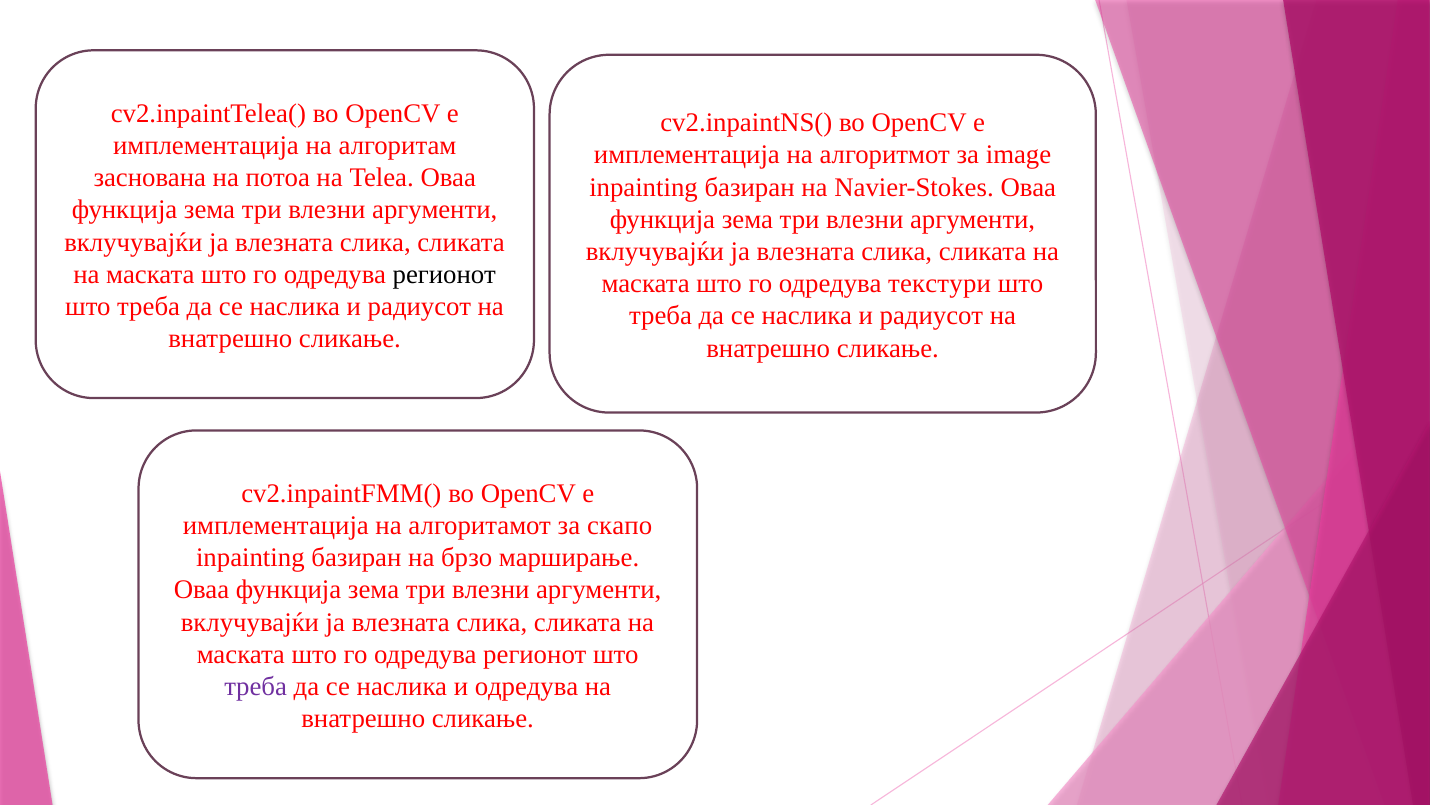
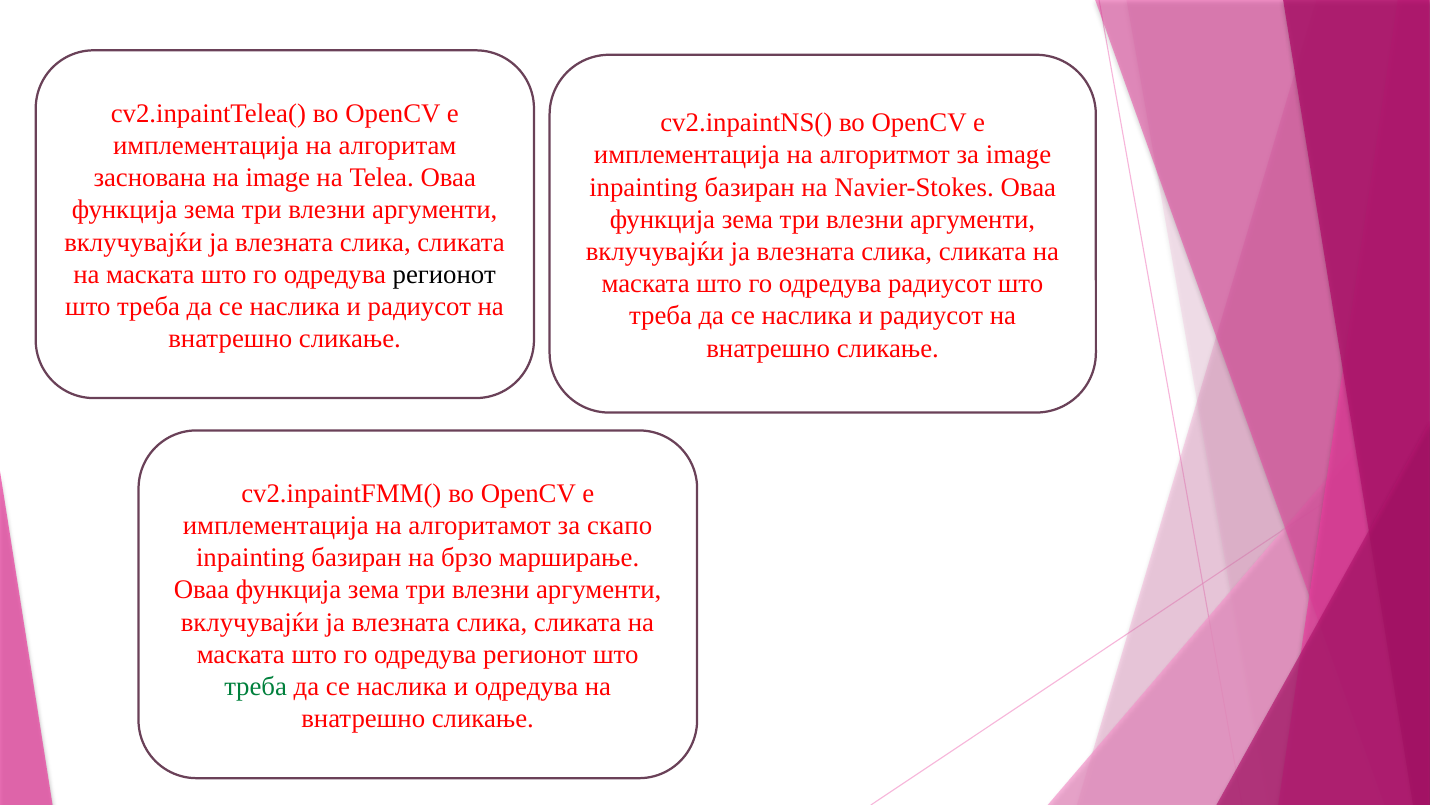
на потоа: потоа -> image
одредува текстури: текстури -> радиусот
треба at (256, 686) colour: purple -> green
